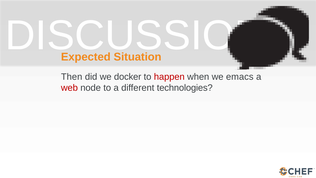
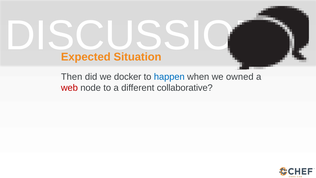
happen colour: red -> blue
emacs: emacs -> owned
technologies: technologies -> collaborative
